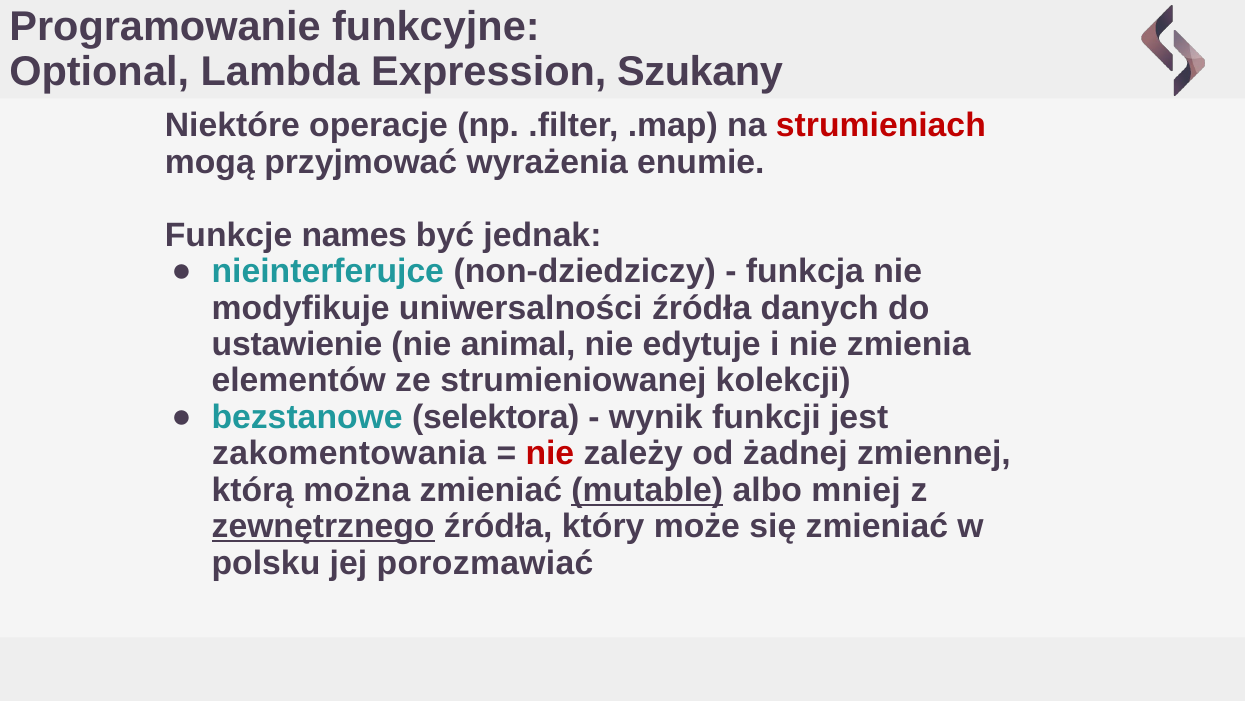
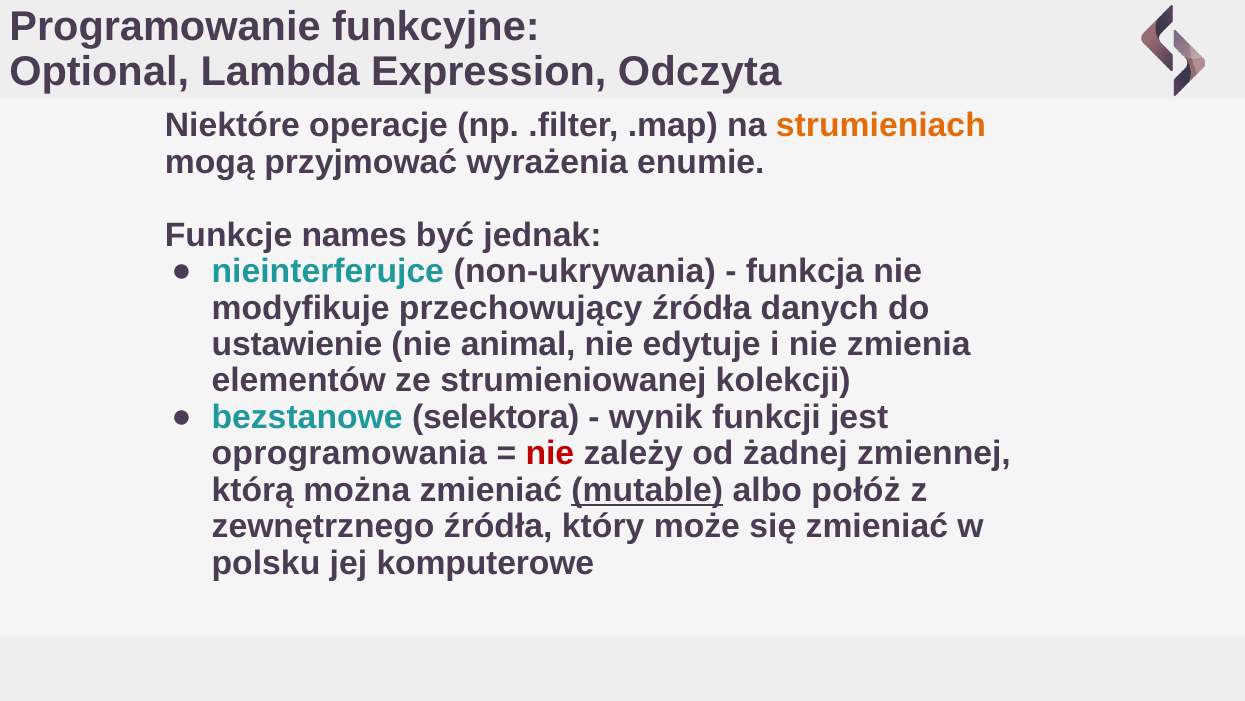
Szukany: Szukany -> Odczyta
strumieniach colour: red -> orange
non-dziedziczy: non-dziedziczy -> non-ukrywania
uniwersalności: uniwersalności -> przechowujący
zakomentowania: zakomentowania -> oprogramowania
mniej: mniej -> połóż
zewnętrznego underline: present -> none
porozmawiać: porozmawiać -> komputerowe
